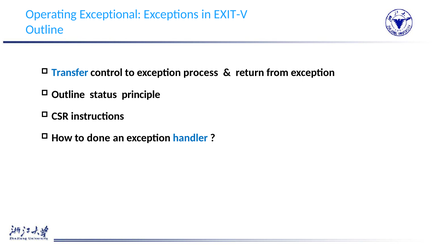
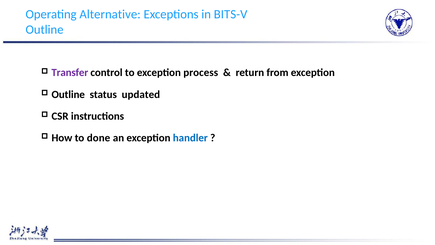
Exceptional: Exceptional -> Alternative
EXIT-V: EXIT-V -> BITS-V
Transfer colour: blue -> purple
principle: principle -> updated
